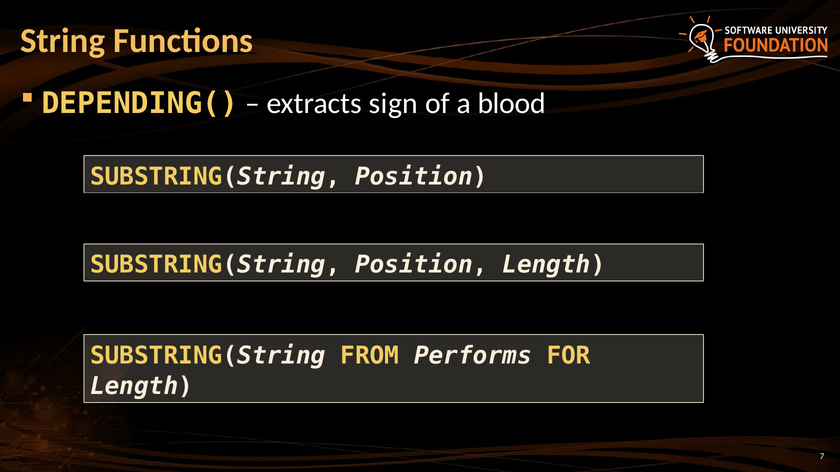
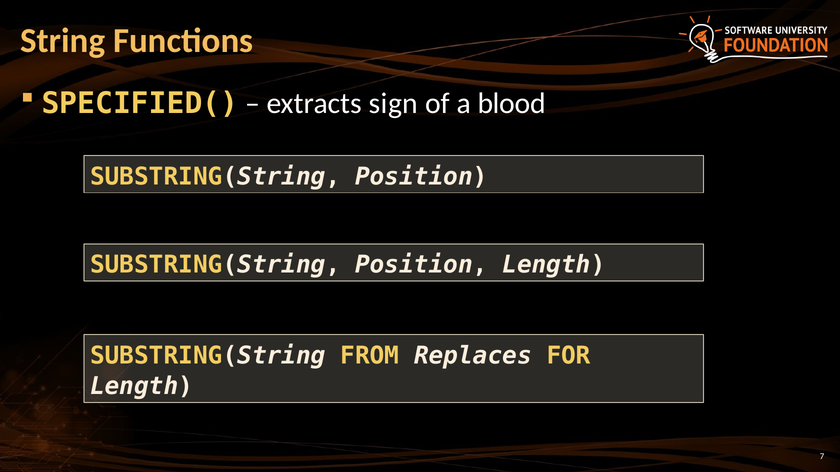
DEPENDING(: DEPENDING( -> SPECIFIED(
Performs: Performs -> Replaces
